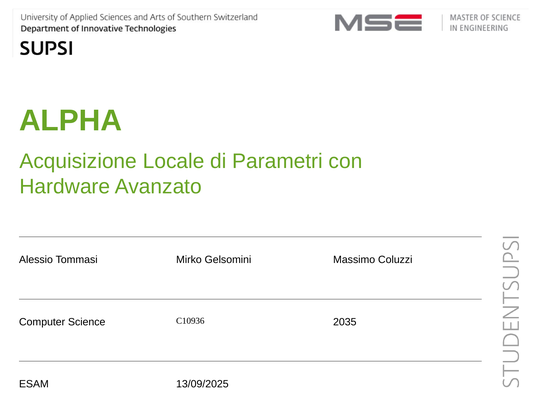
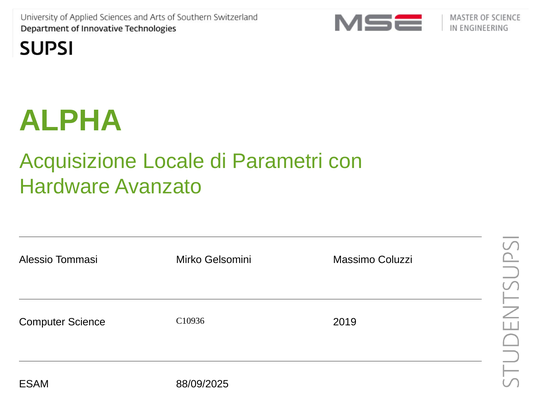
2035: 2035 -> 2019
13/09/2025: 13/09/2025 -> 88/09/2025
